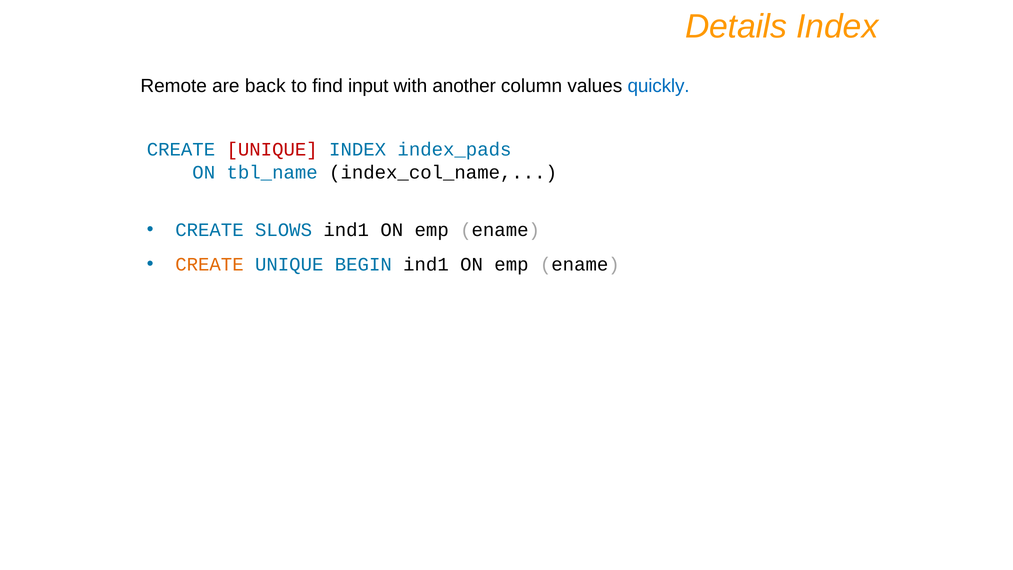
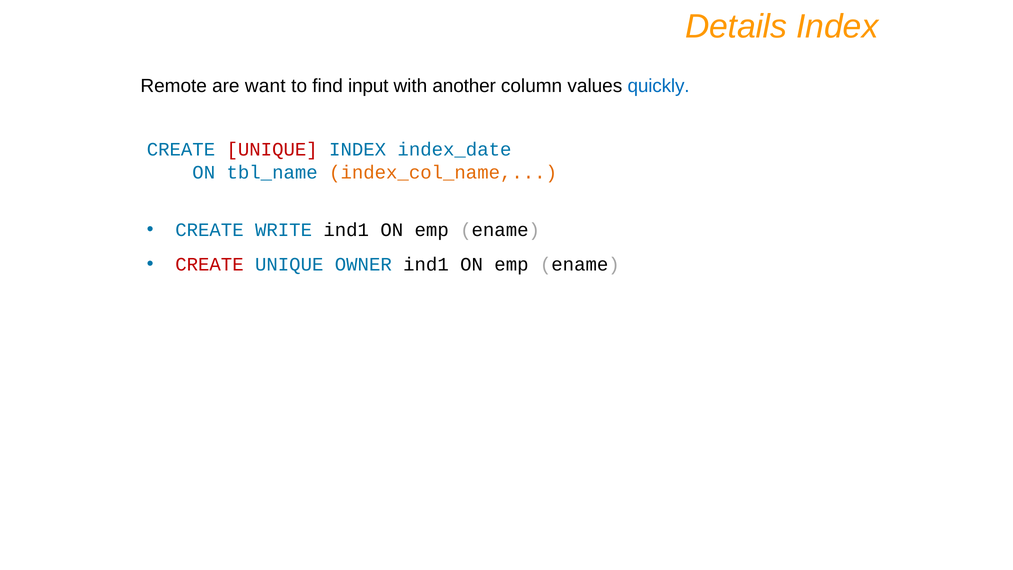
back: back -> want
index_pads: index_pads -> index_date
index_col_name colour: black -> orange
SLOWS: SLOWS -> WRITE
CREATE at (209, 264) colour: orange -> red
BEGIN: BEGIN -> OWNER
